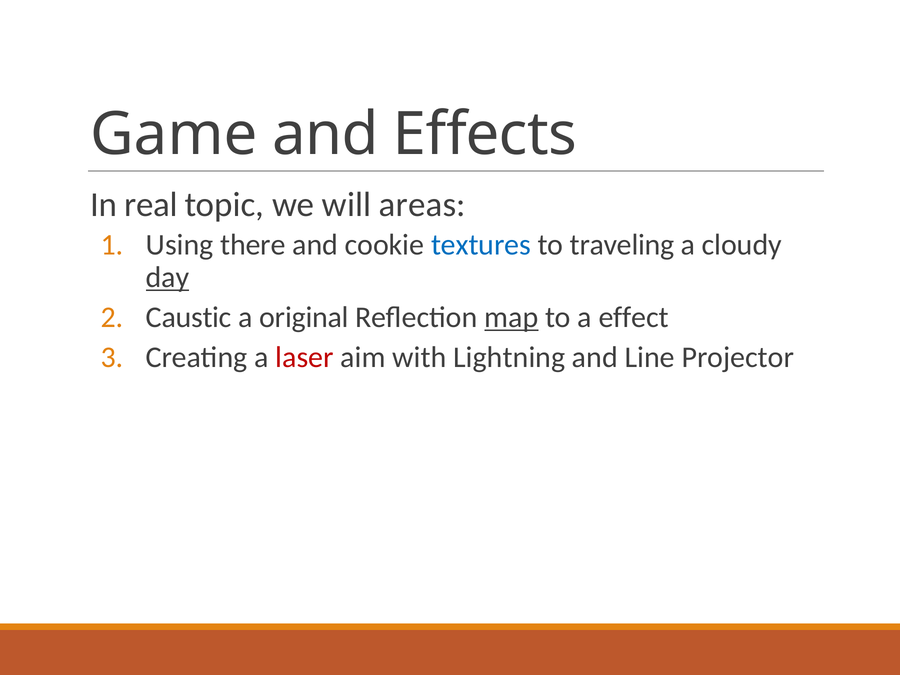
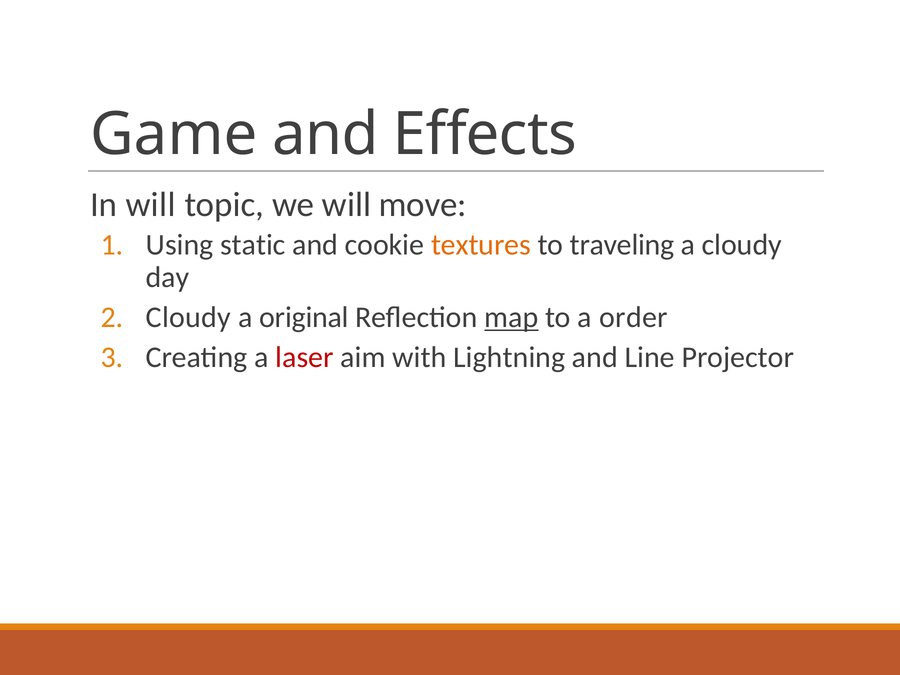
In real: real -> will
areas: areas -> move
there: there -> static
textures colour: blue -> orange
day underline: present -> none
Caustic at (189, 317): Caustic -> Cloudy
effect: effect -> order
